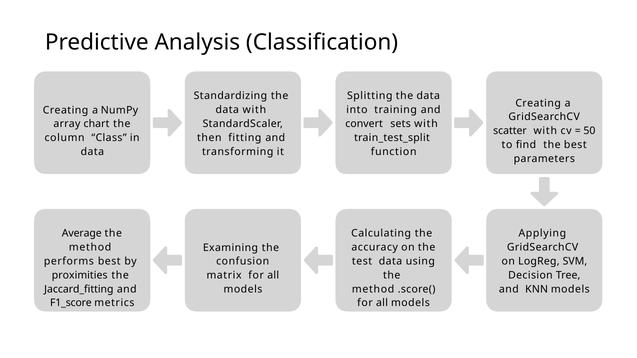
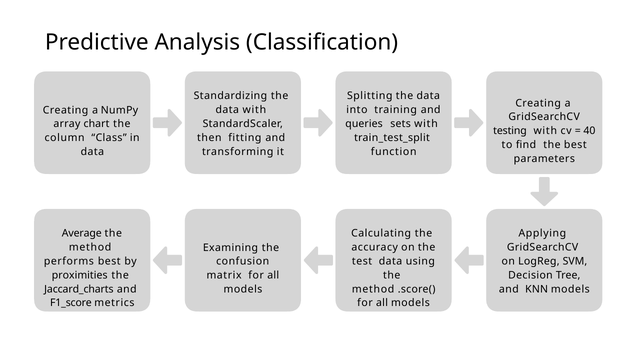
convert: convert -> queries
scatter: scatter -> testing
50: 50 -> 40
Jaccard_fitting: Jaccard_fitting -> Jaccard_charts
